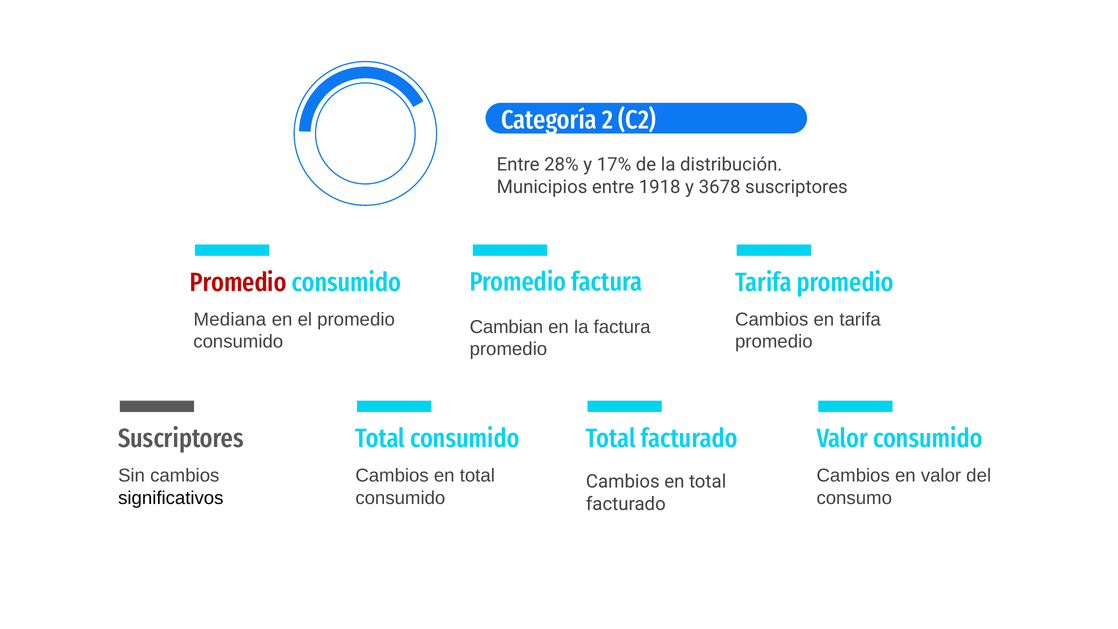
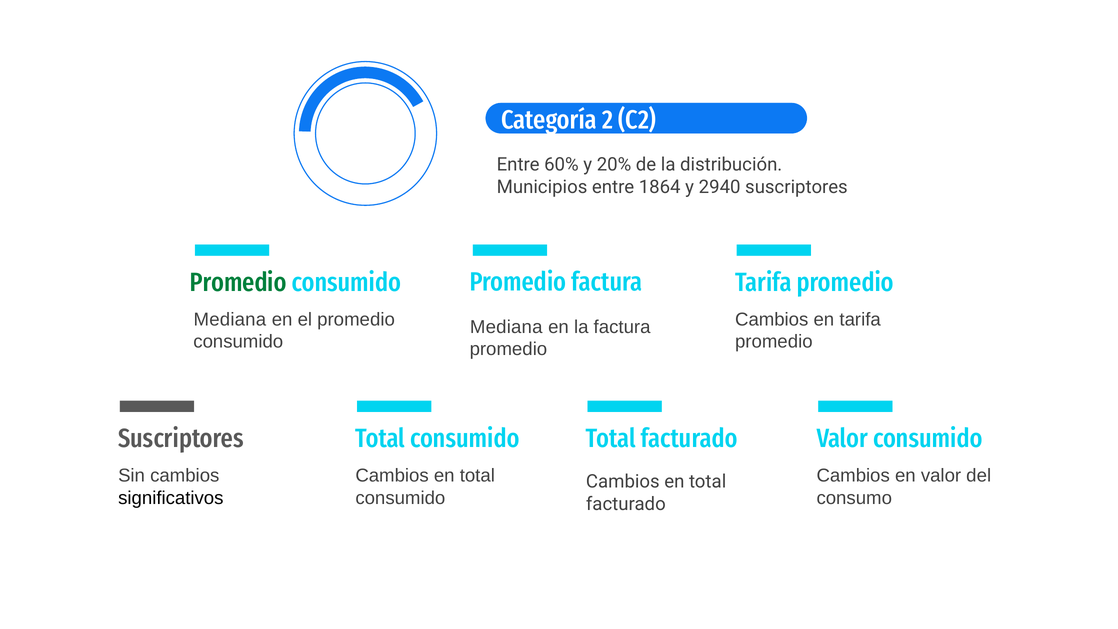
28%: 28% -> 60%
17%: 17% -> 20%
1918: 1918 -> 1864
3678: 3678 -> 2940
Promedio at (238, 283) colour: red -> green
Cambian at (506, 327): Cambian -> Mediana
